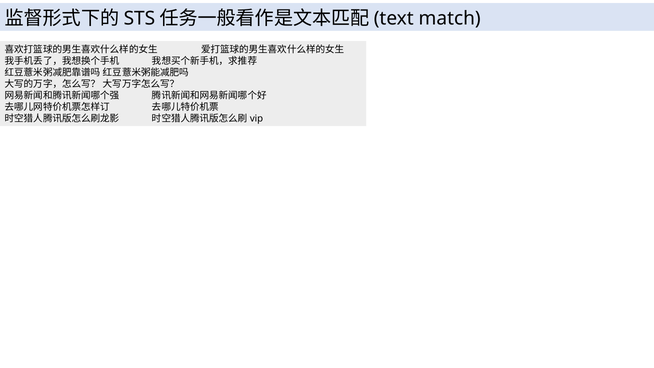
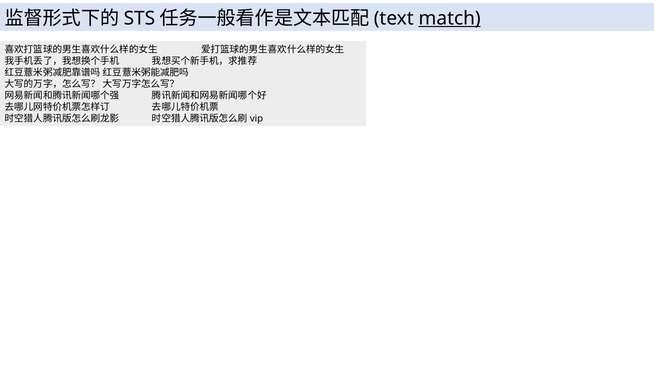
match underline: none -> present
